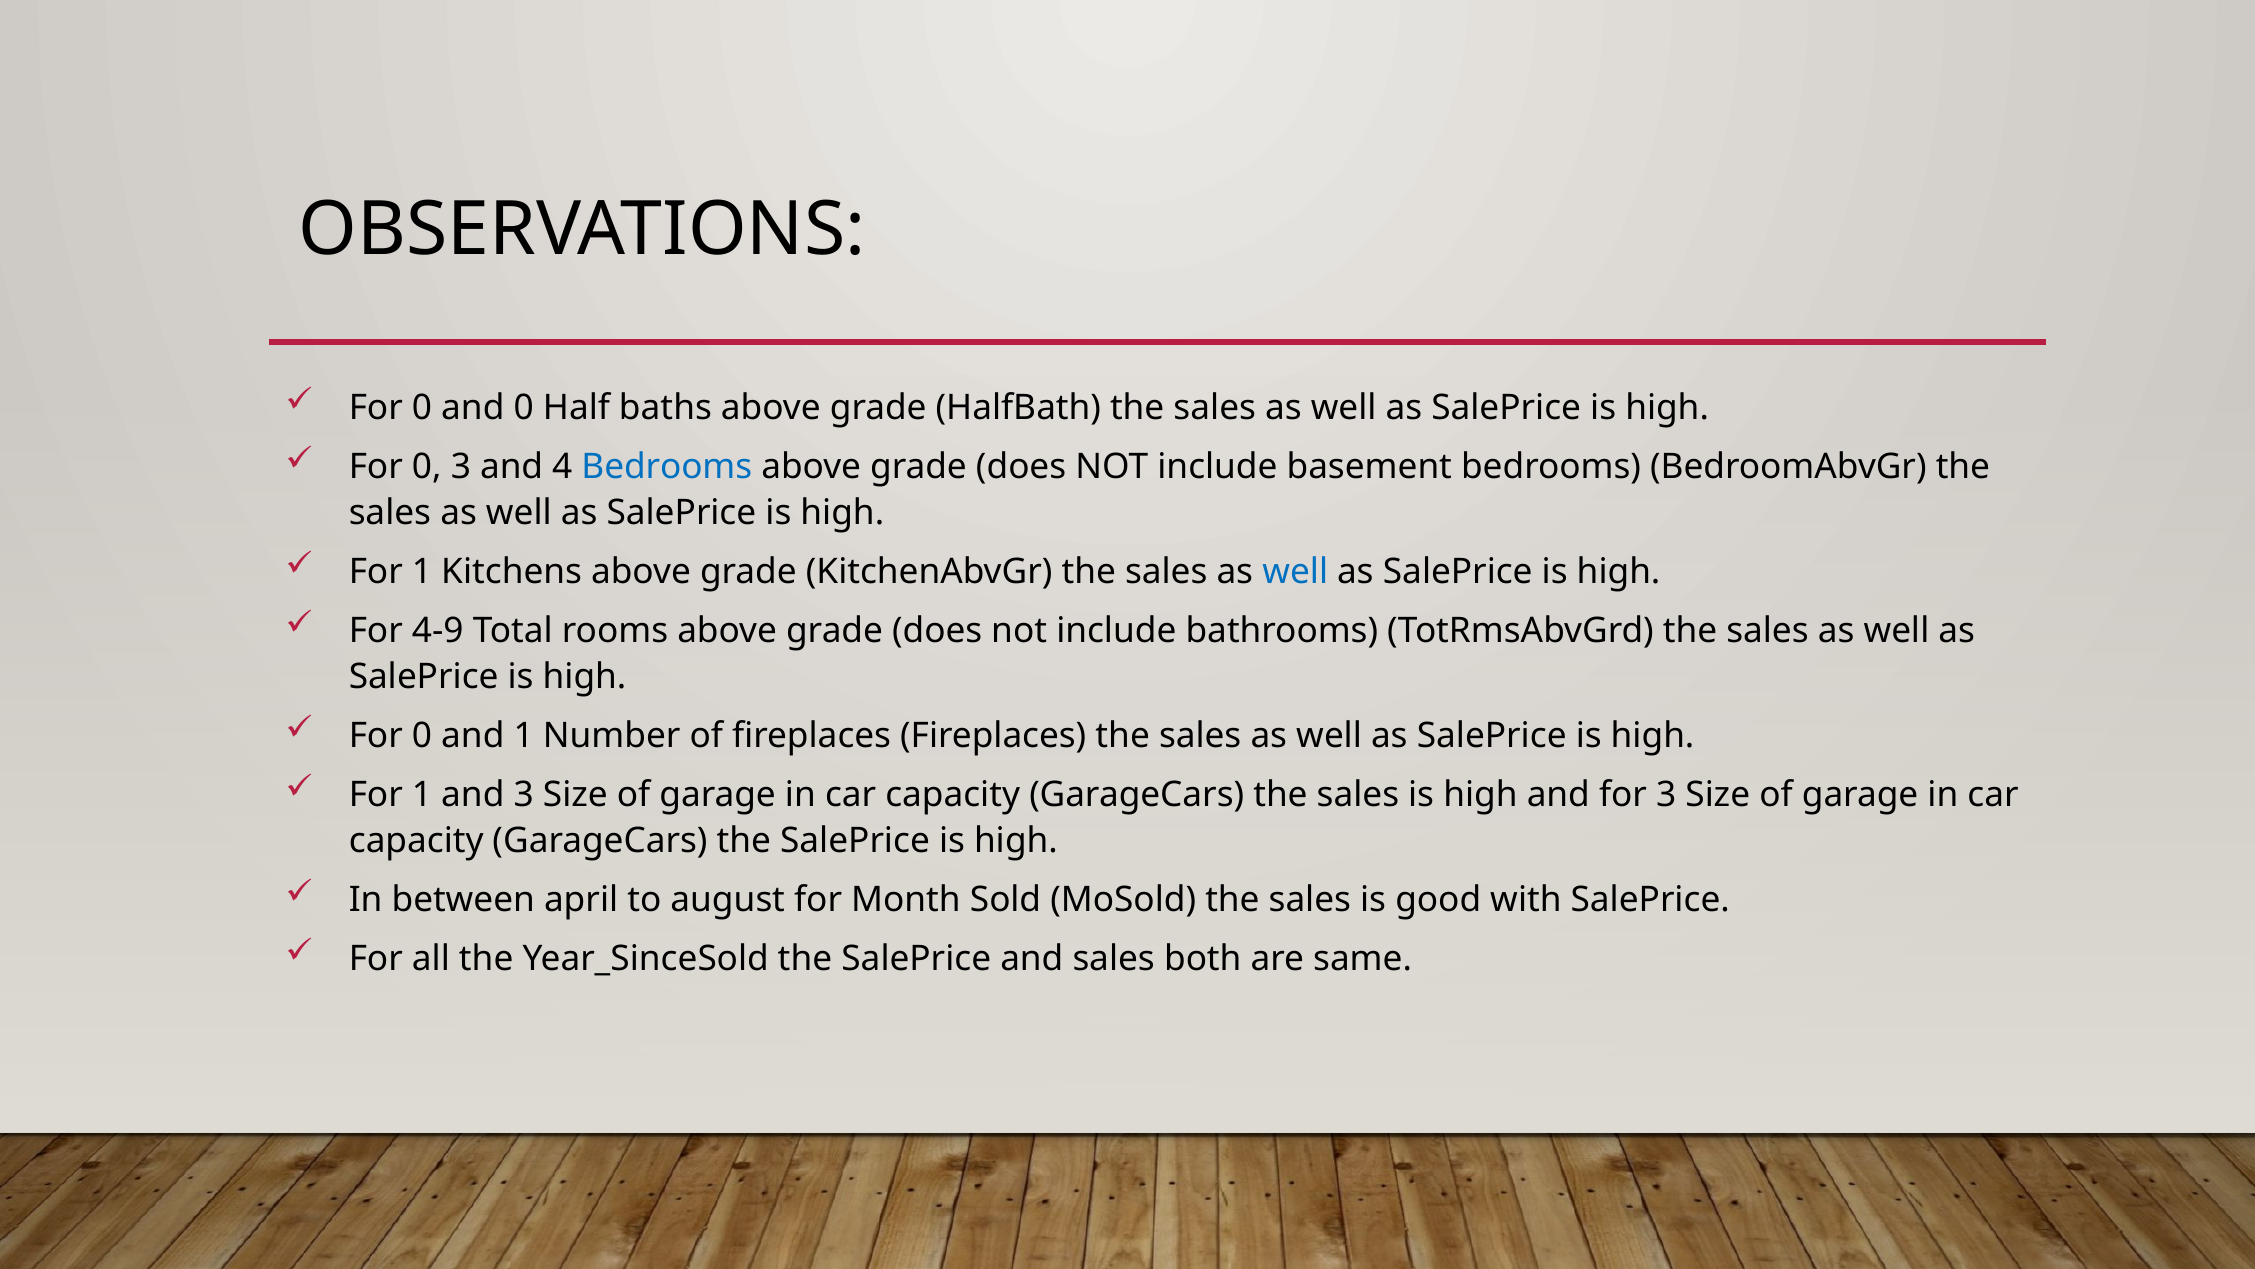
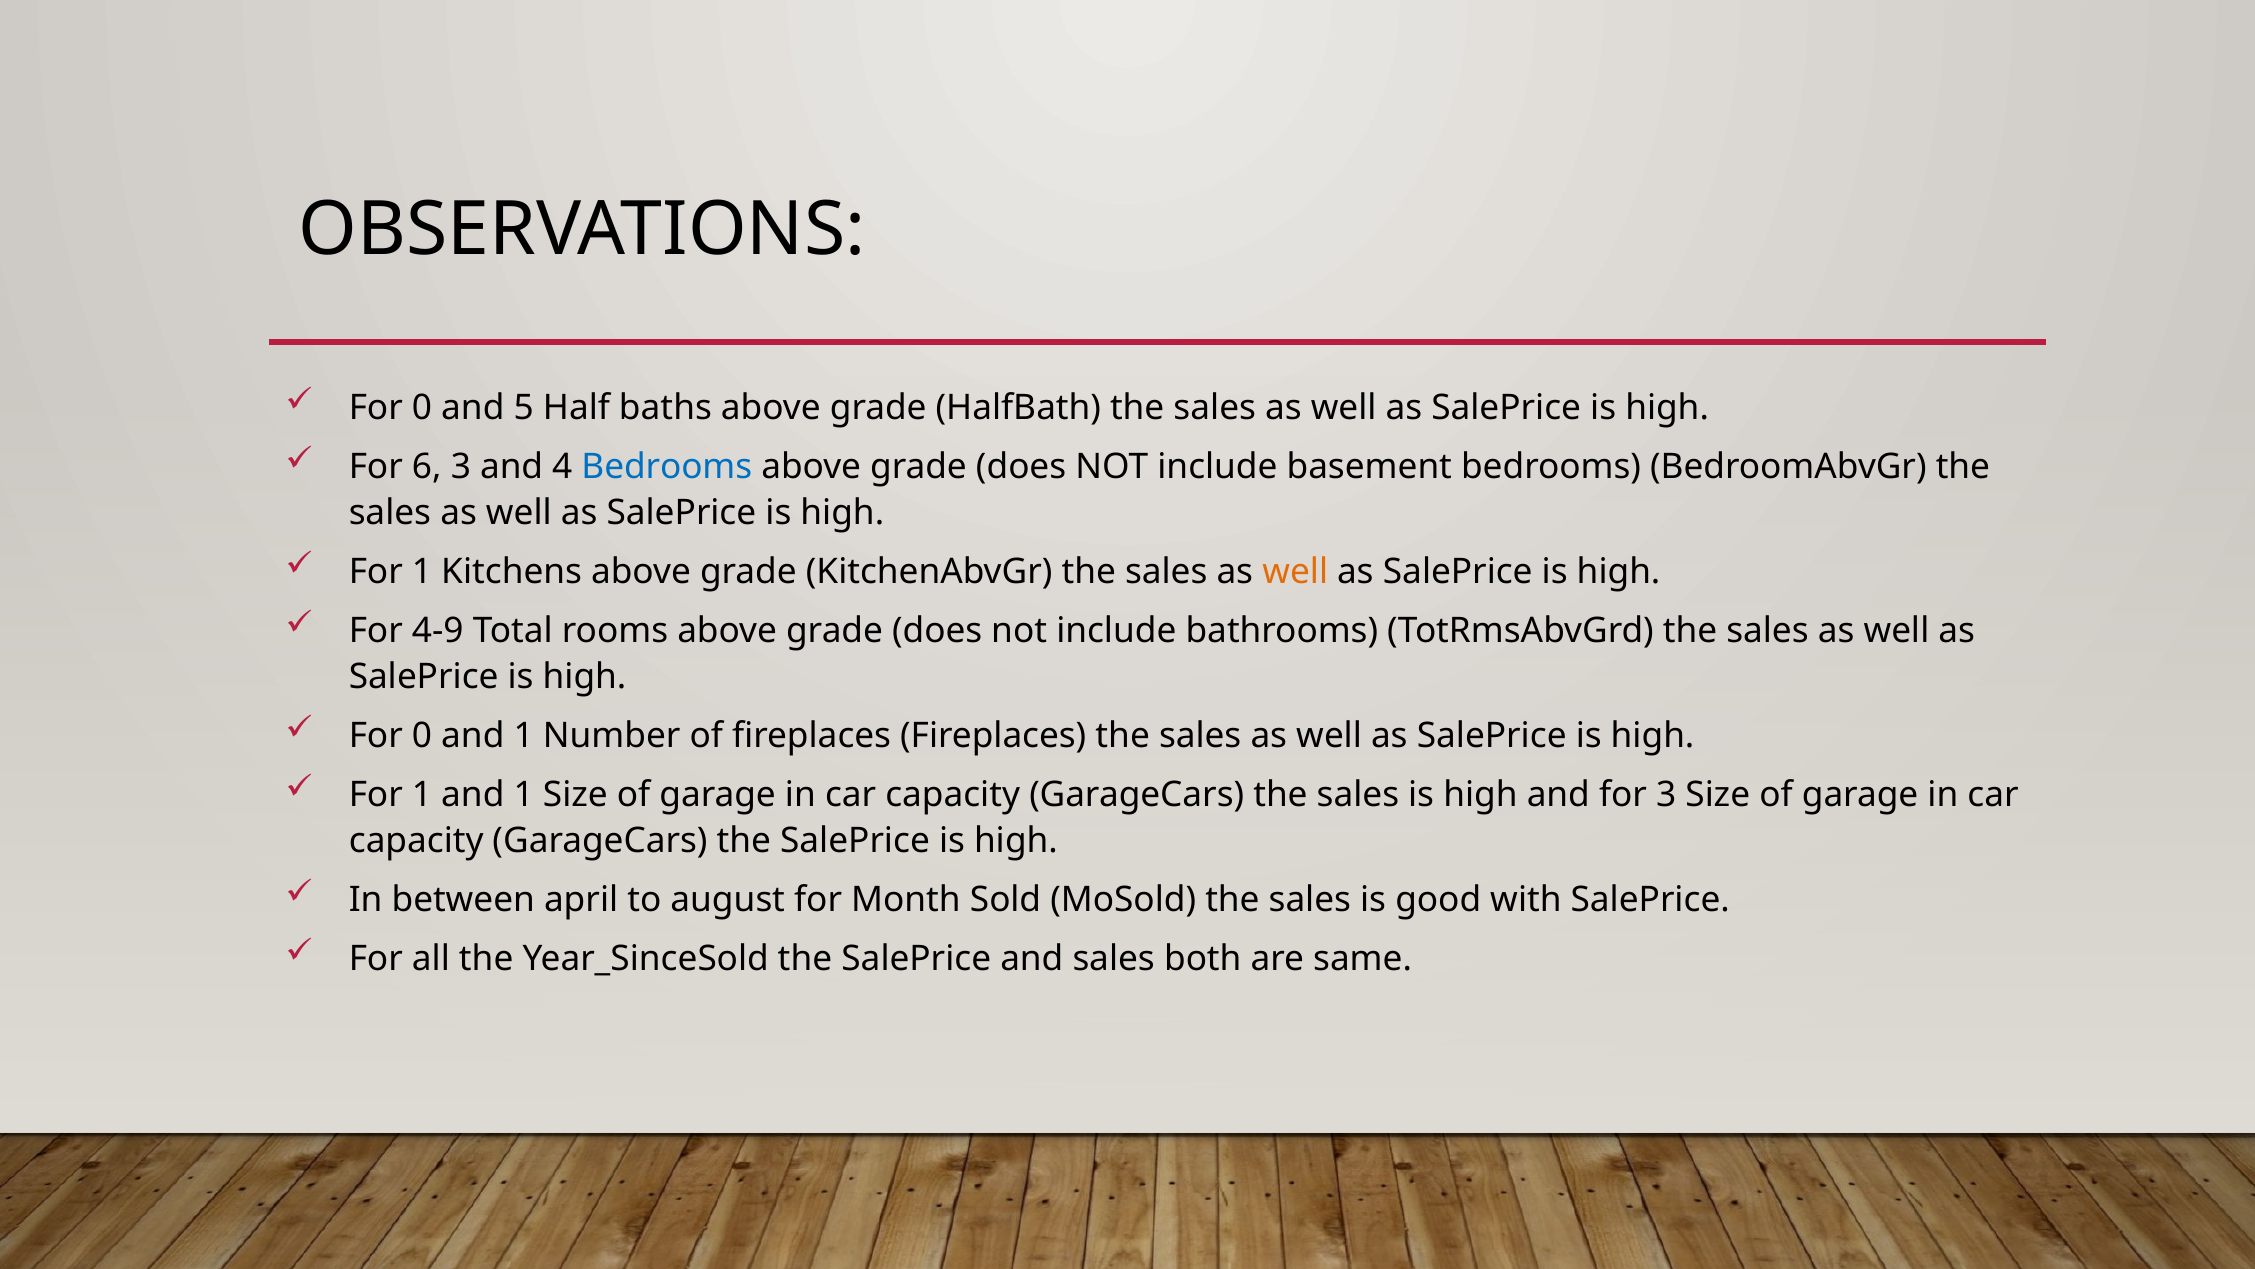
and 0: 0 -> 5
0 at (427, 467): 0 -> 6
well at (1295, 572) colour: blue -> orange
1 and 3: 3 -> 1
